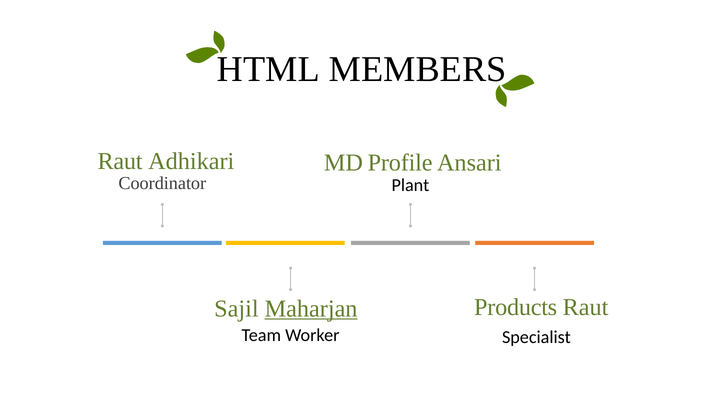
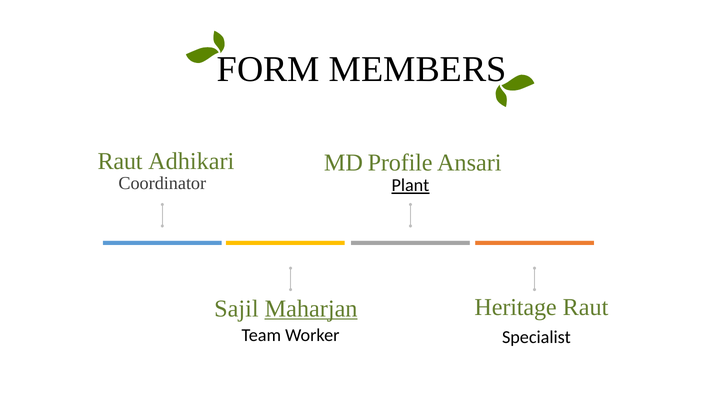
HTML: HTML -> FORM
Plant underline: none -> present
Products: Products -> Heritage
